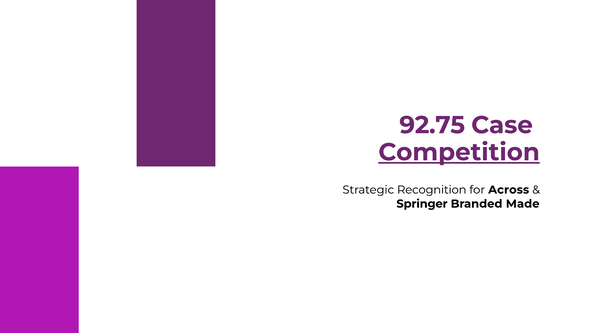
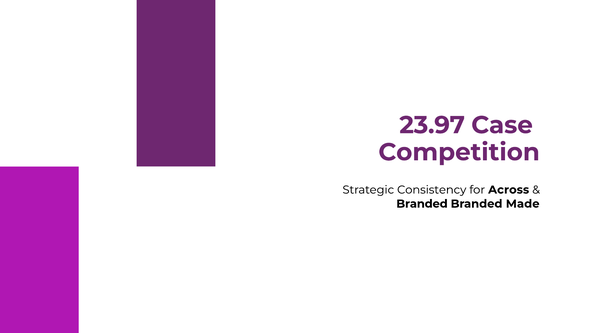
92.75: 92.75 -> 23.97
Competition underline: present -> none
Recognition: Recognition -> Consistency
Springer at (422, 204): Springer -> Branded
